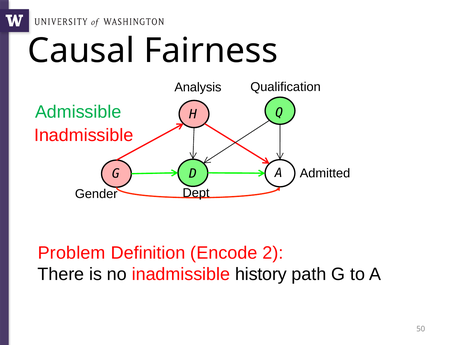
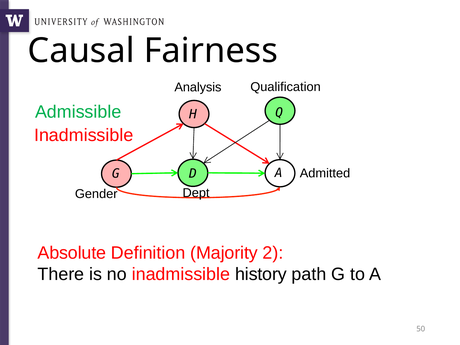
Problem: Problem -> Absolute
Encode: Encode -> Majority
